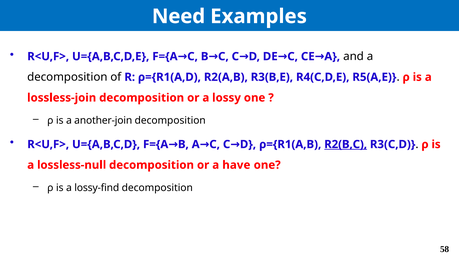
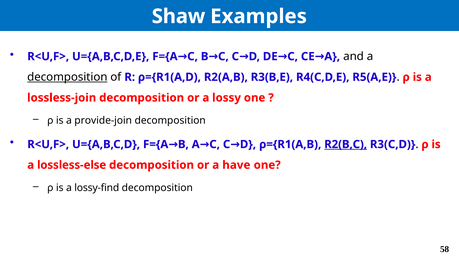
Need: Need -> Shaw
decomposition at (67, 77) underline: none -> present
another-join: another-join -> provide-join
lossless-null: lossless-null -> lossless-else
